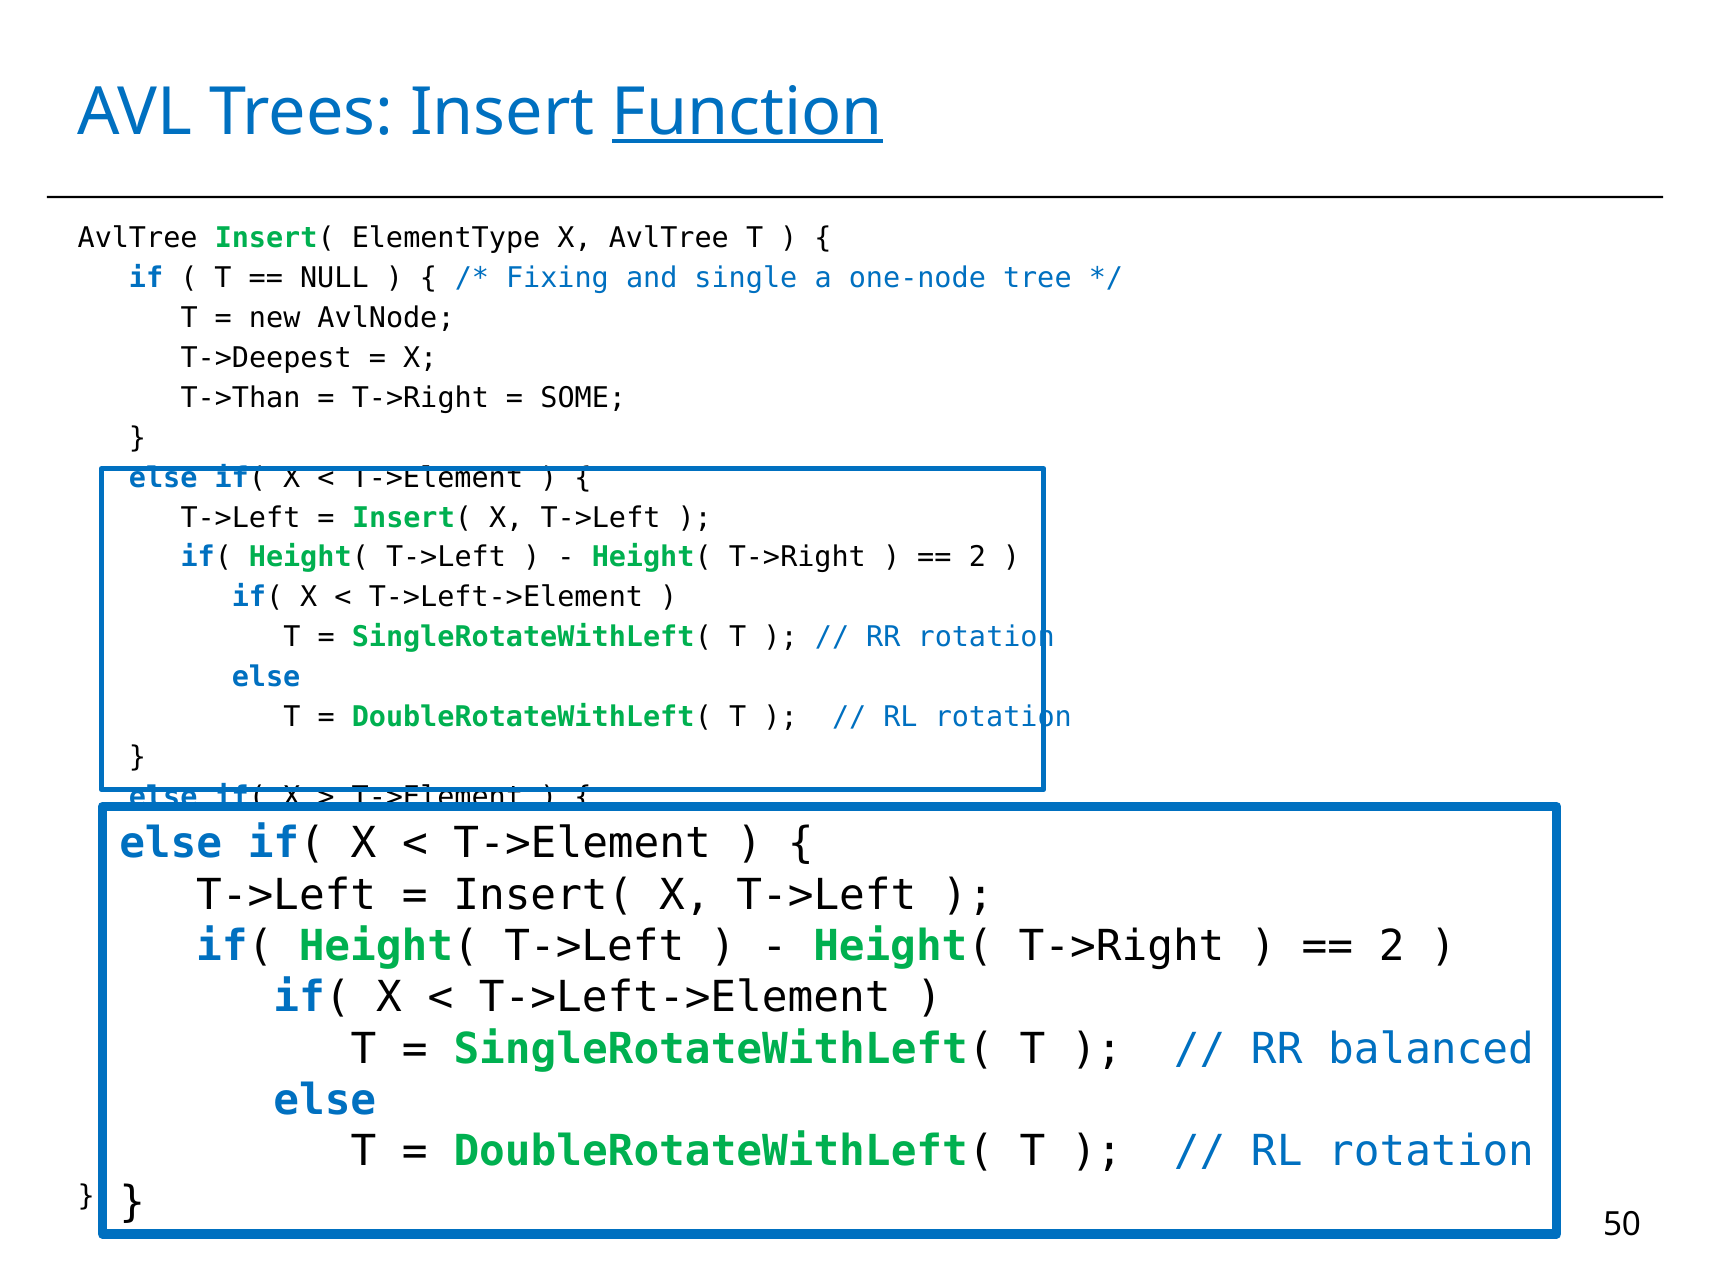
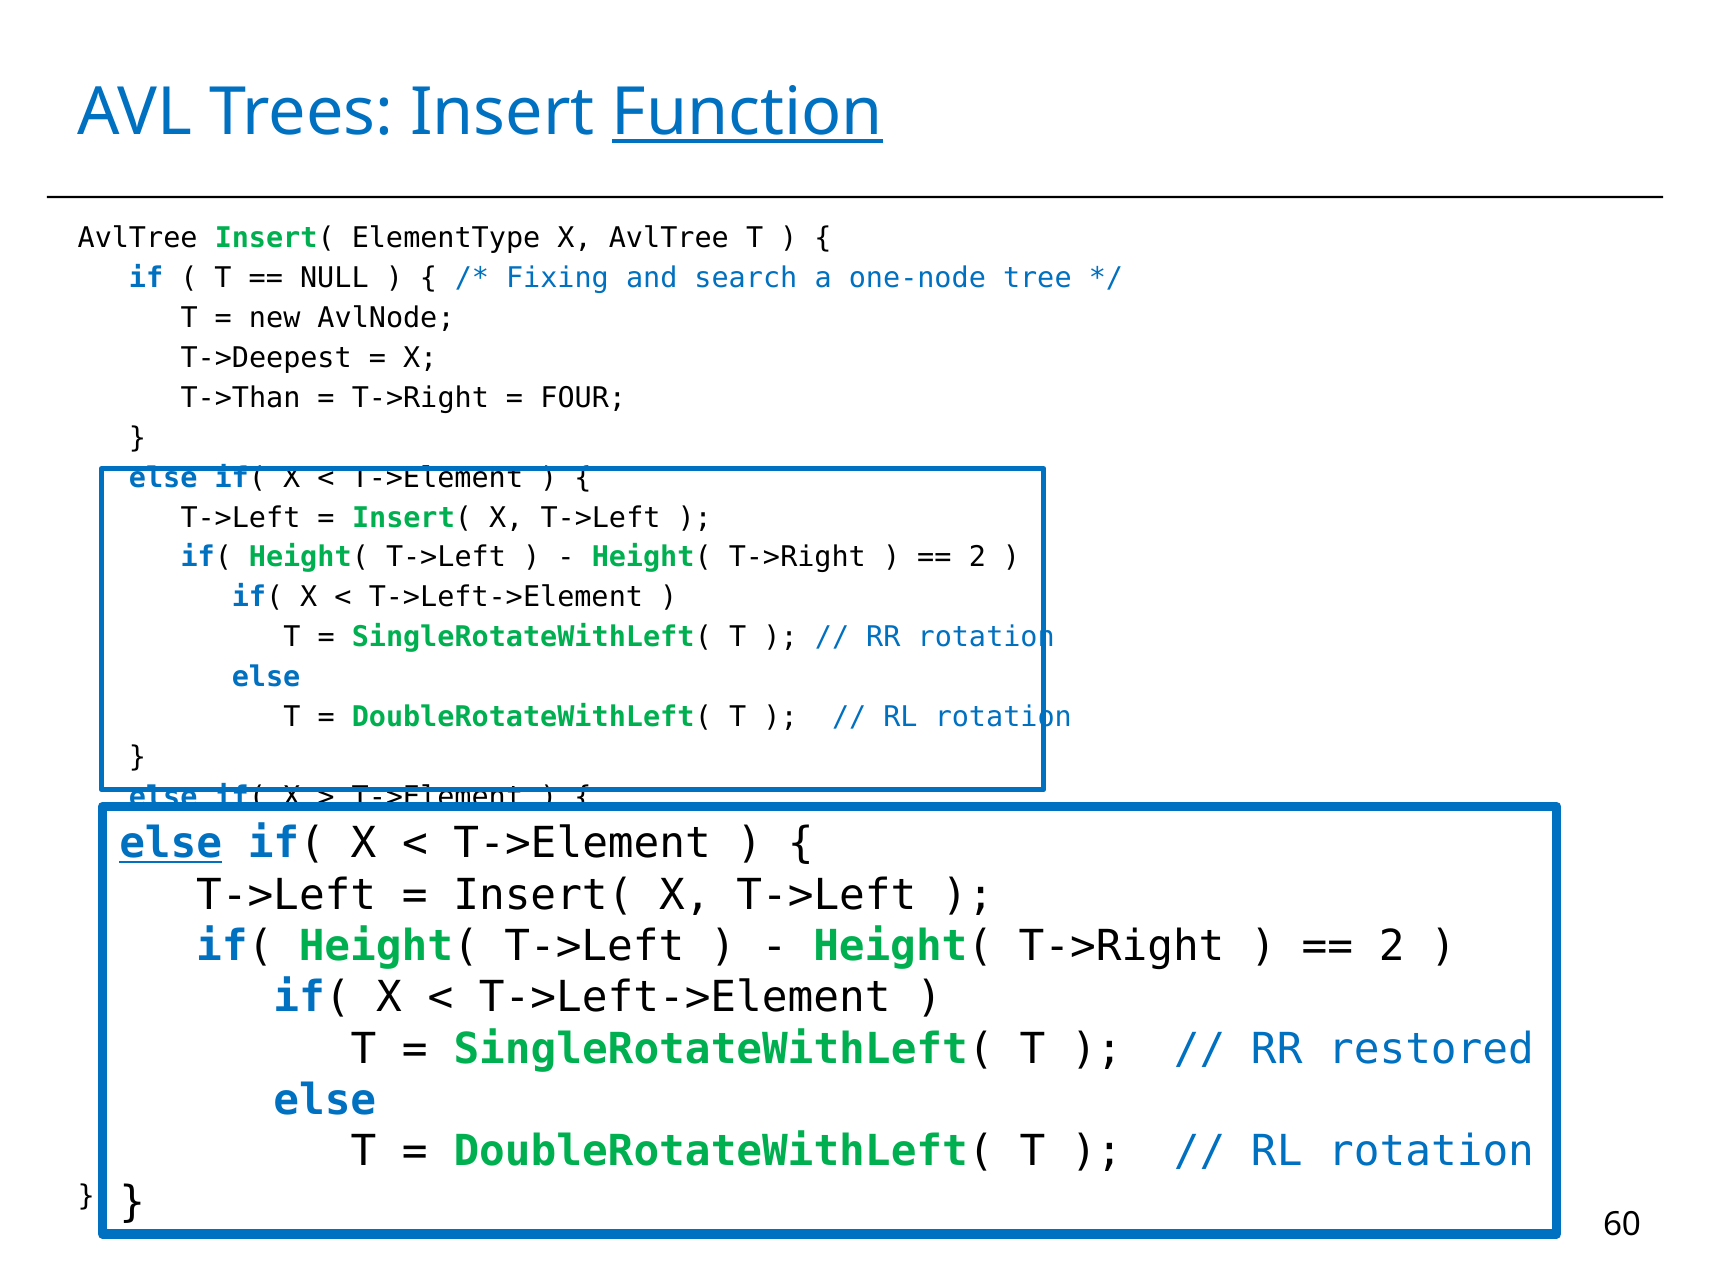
single: single -> search
SOME: SOME -> FOUR
else at (171, 843) underline: none -> present
balanced: balanced -> restored
50: 50 -> 60
